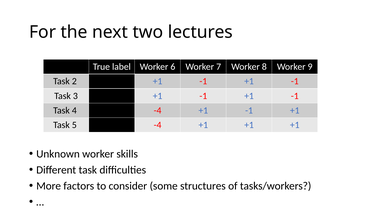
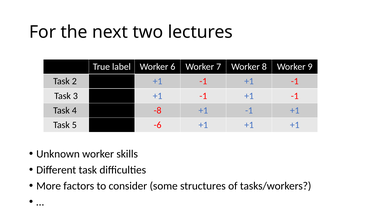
4 -4: -4 -> -8
5 -4: -4 -> -6
